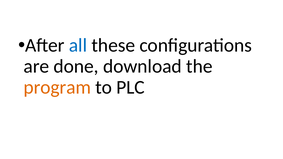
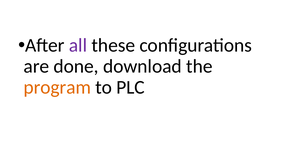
all colour: blue -> purple
